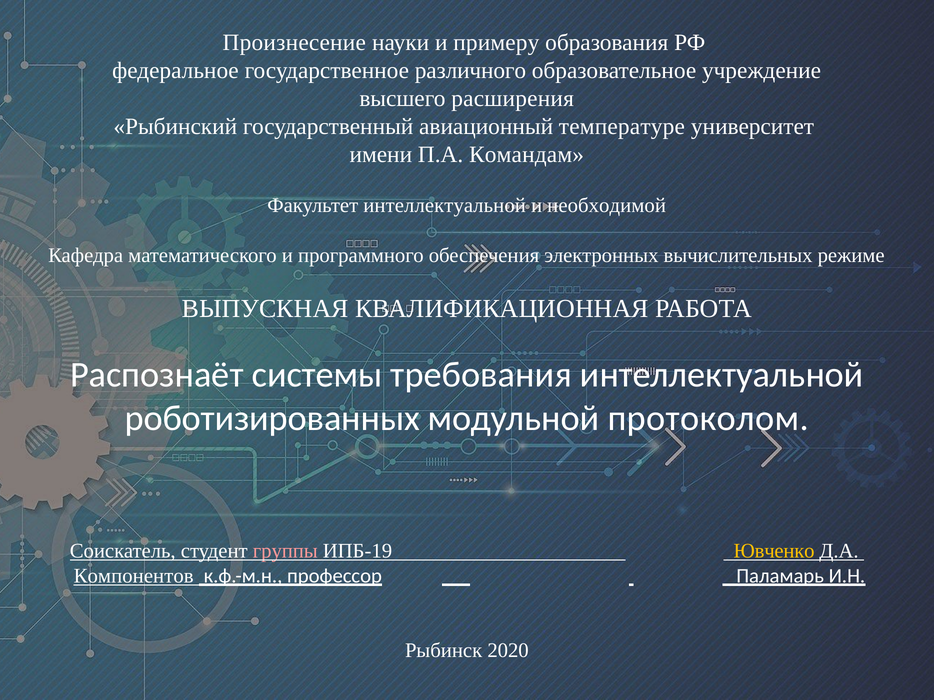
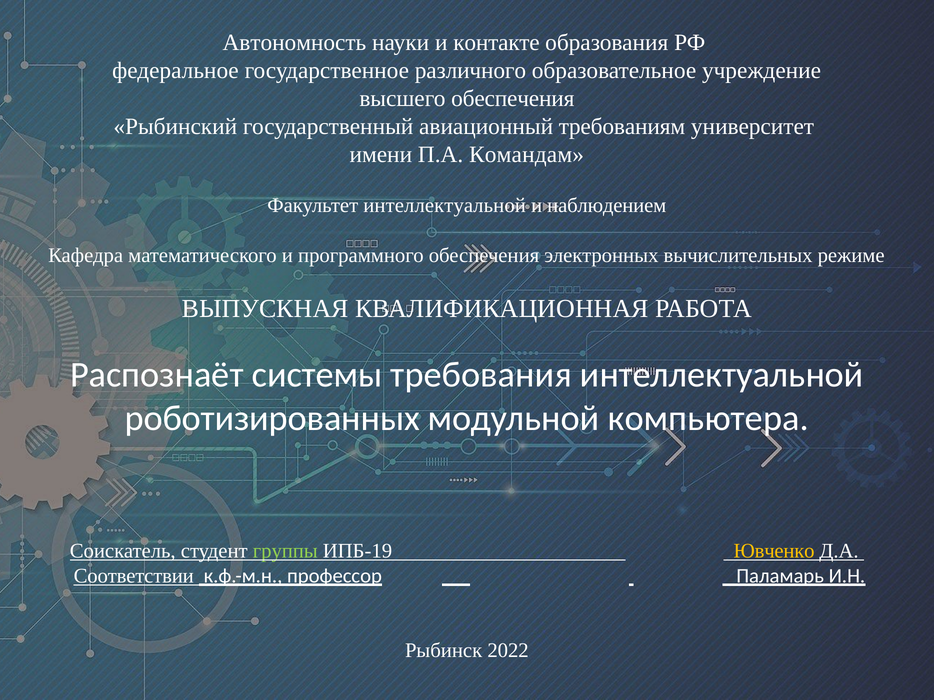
Произнесение: Произнесение -> Автономность
примеру: примеру -> контакте
высшего расширения: расширения -> обеспечения
температуре: температуре -> требованиям
необходимой: необходимой -> наблюдением
протоколом: протоколом -> компьютера
группы colour: pink -> light green
Компонентов: Компонентов -> Соответствии
2020: 2020 -> 2022
